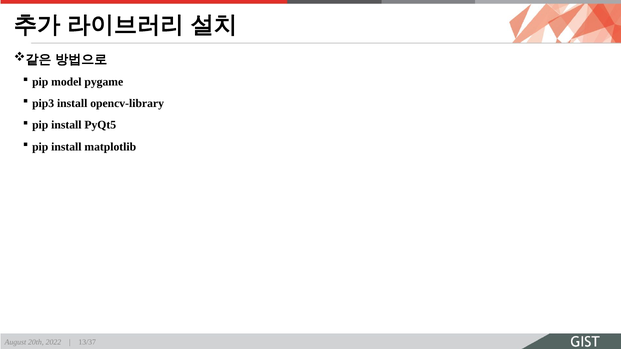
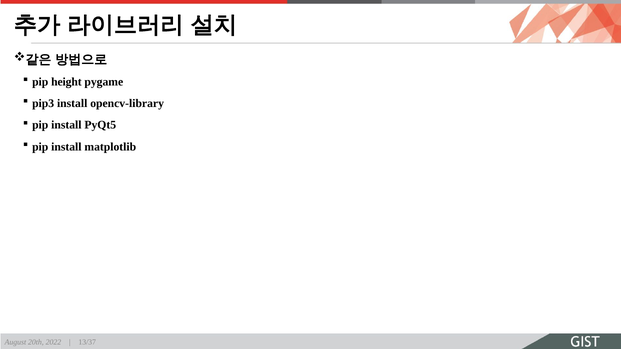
model: model -> height
